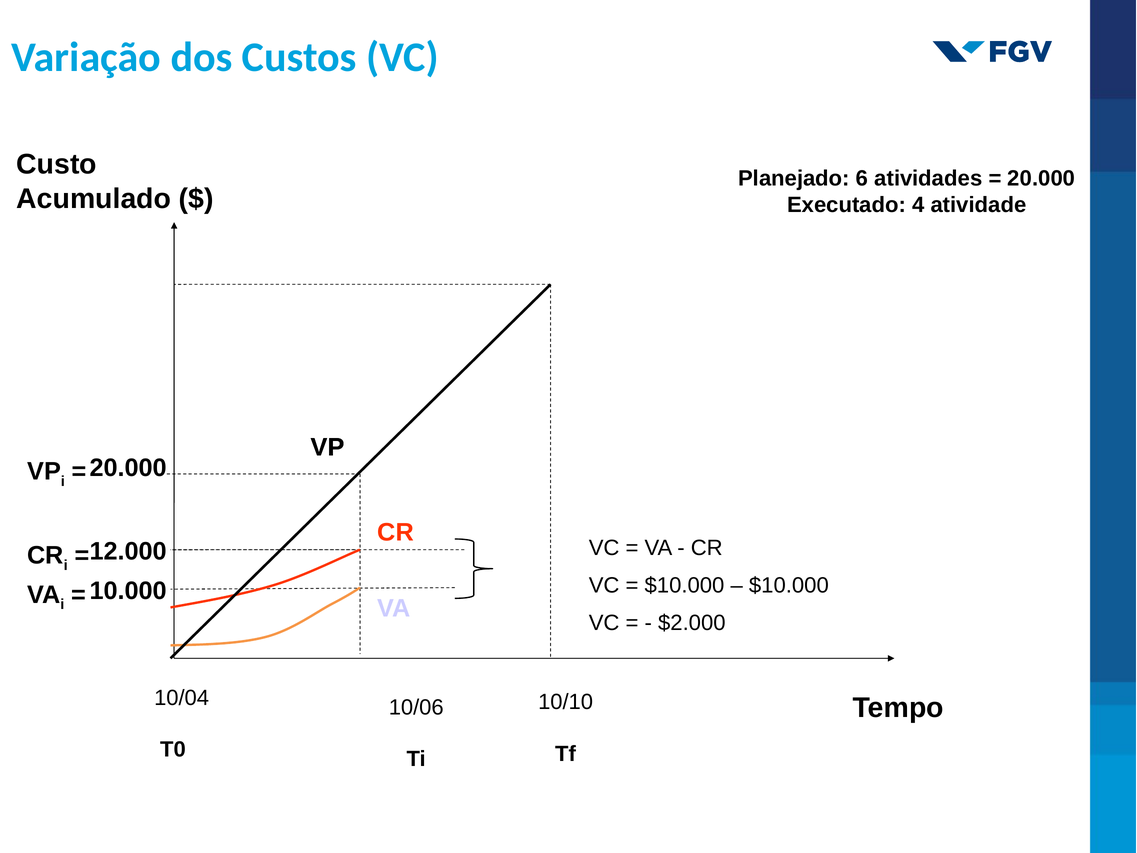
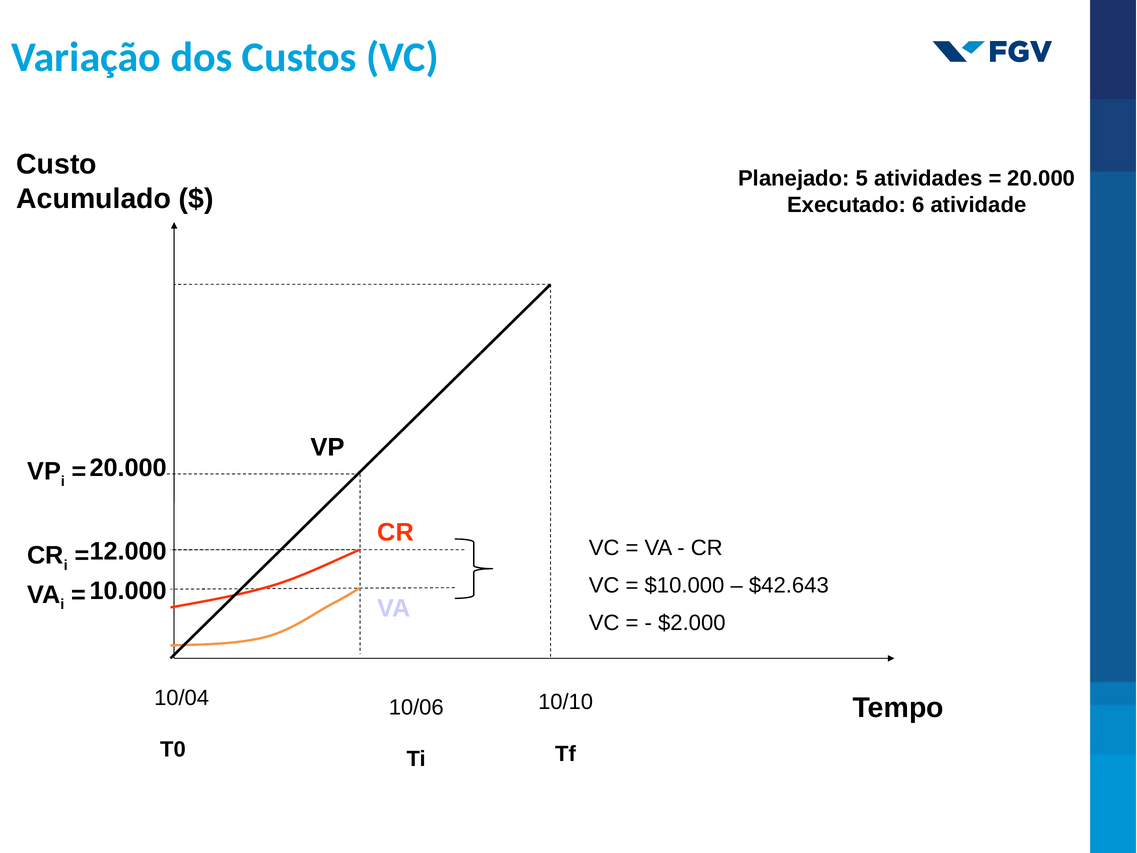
6: 6 -> 5
4: 4 -> 6
$10.000 at (789, 585): $10.000 -> $42.643
